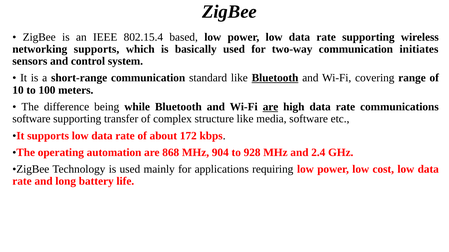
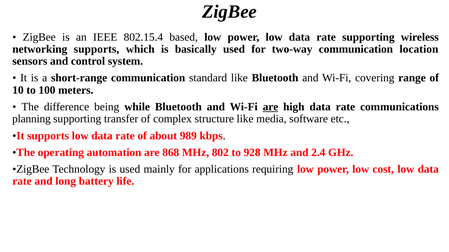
initiates: initiates -> location
Bluetooth at (275, 78) underline: present -> none
software at (31, 119): software -> planning
172: 172 -> 989
904: 904 -> 802
